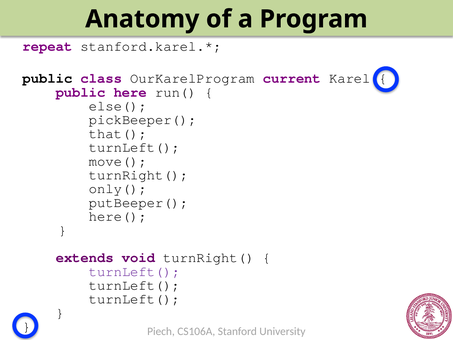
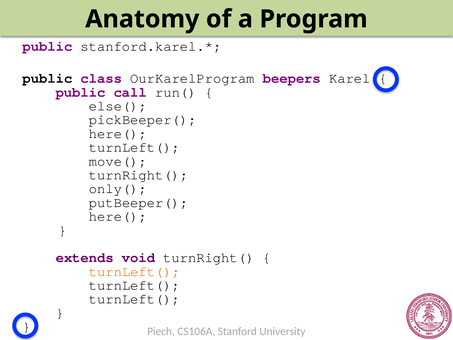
repeat at (47, 46): repeat -> public
current: current -> beepers
here: here -> call
that( at (118, 133): that( -> here(
turnLeft( at (134, 271) colour: purple -> orange
